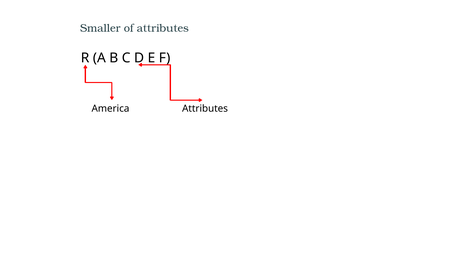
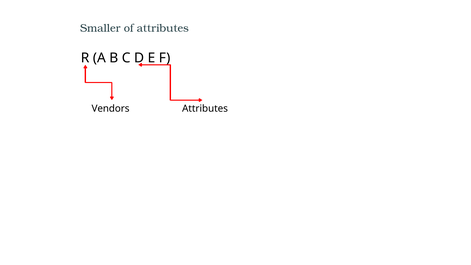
America: America -> Vendors
